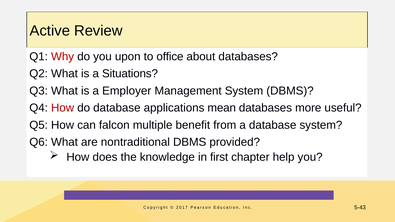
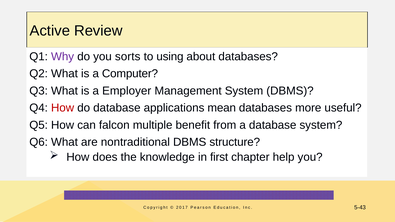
Why colour: red -> purple
upon: upon -> sorts
office: office -> using
Situations: Situations -> Computer
provided: provided -> structure
